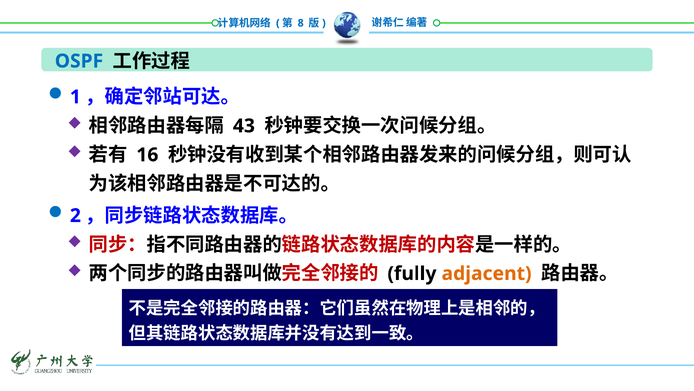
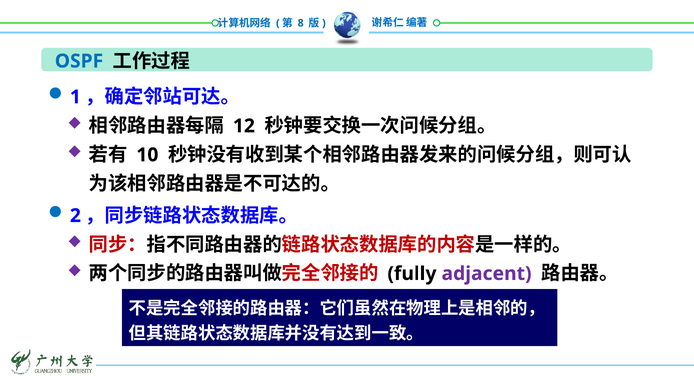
43: 43 -> 12
16: 16 -> 10
adjacent colour: orange -> purple
